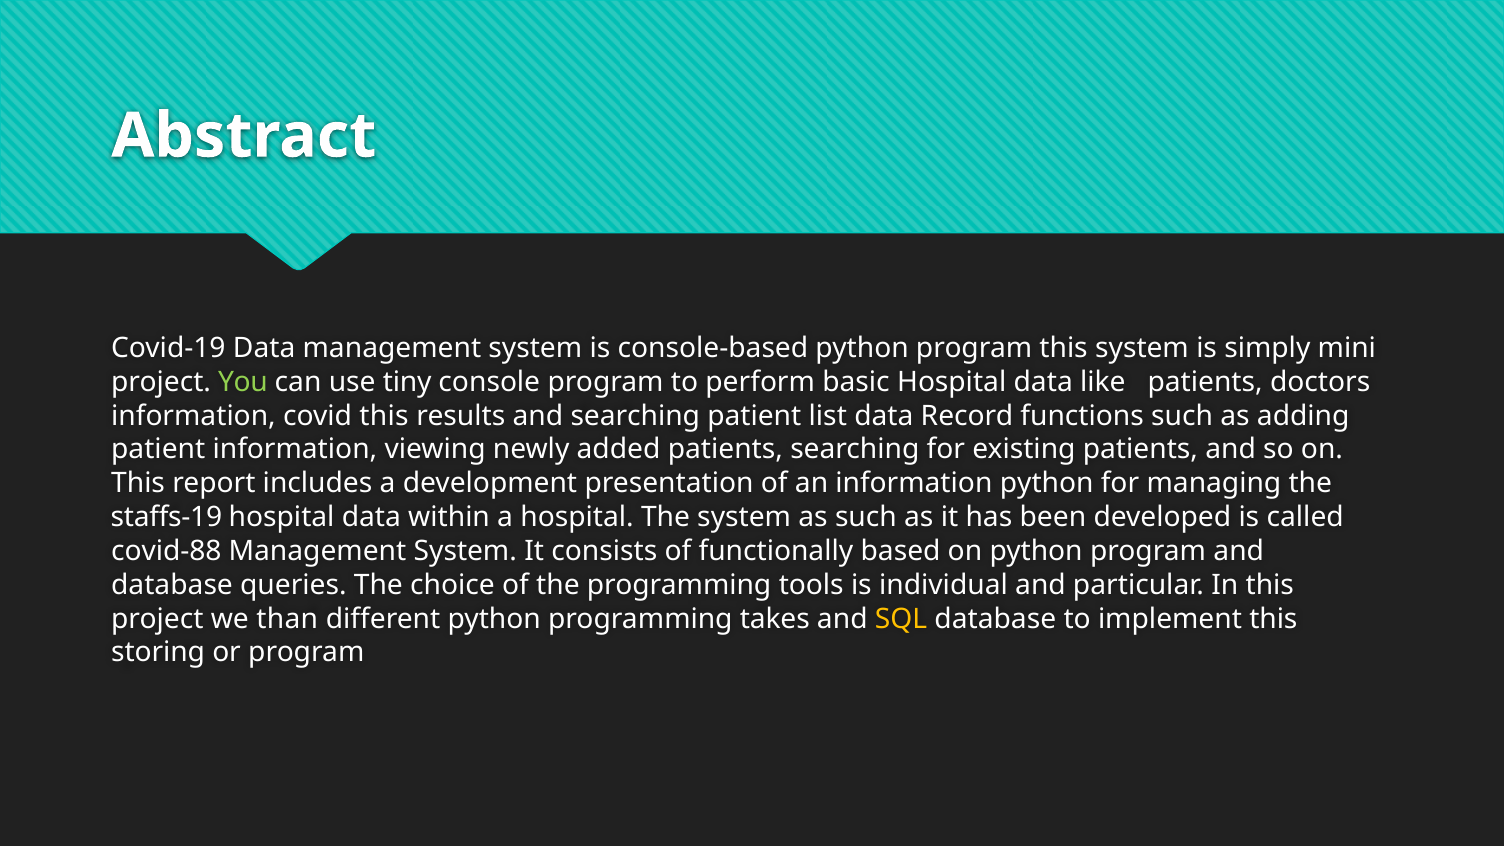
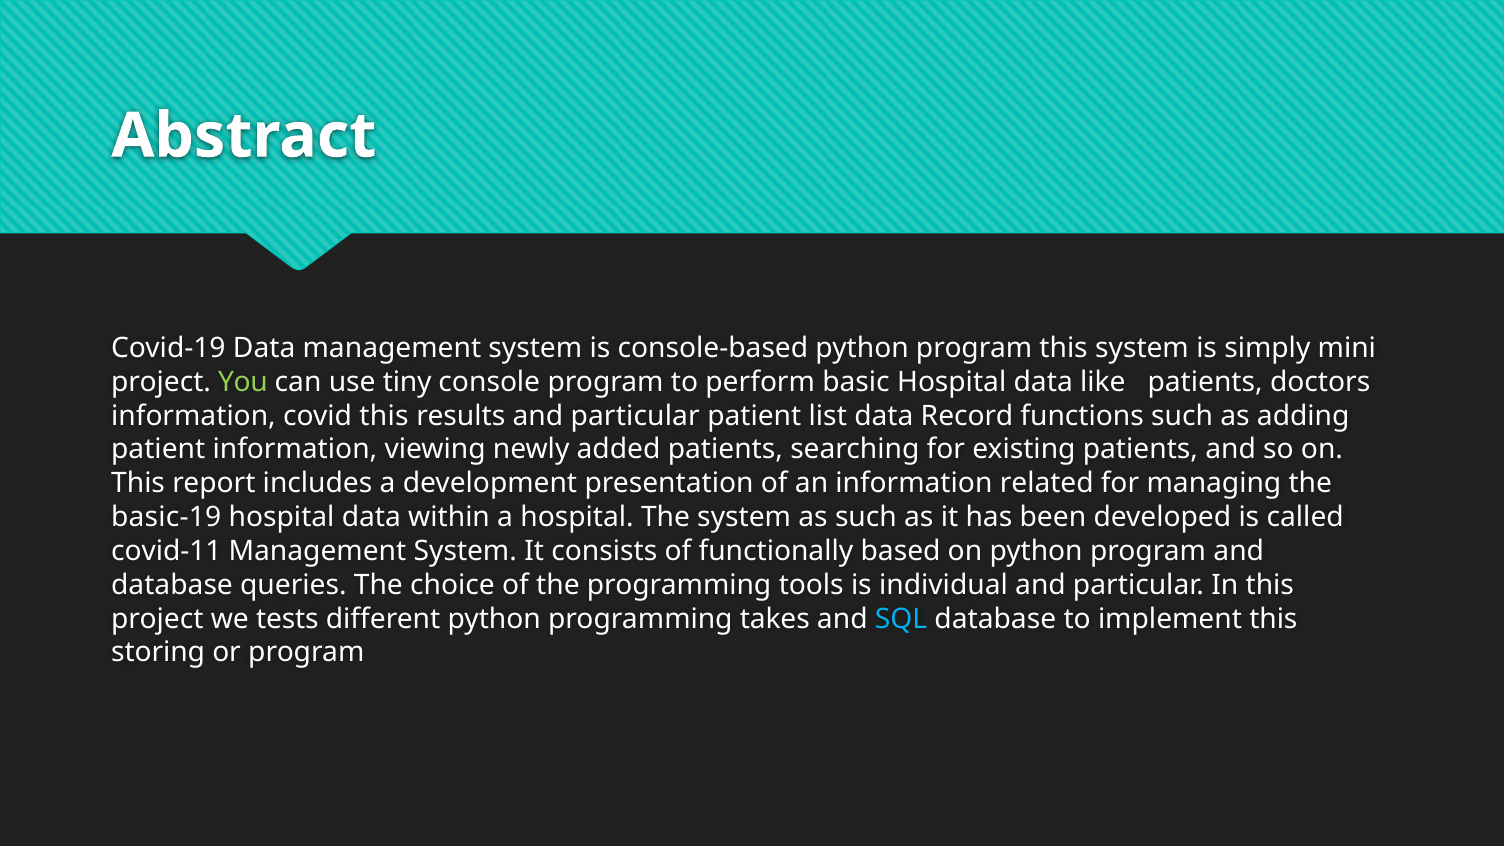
results and searching: searching -> particular
information python: python -> related
staffs-19: staffs-19 -> basic-19
covid-88: covid-88 -> covid-11
than: than -> tests
SQL colour: yellow -> light blue
